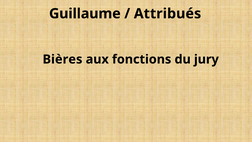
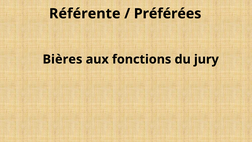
Guillaume: Guillaume -> Référente
Attribués: Attribués -> Préférées
